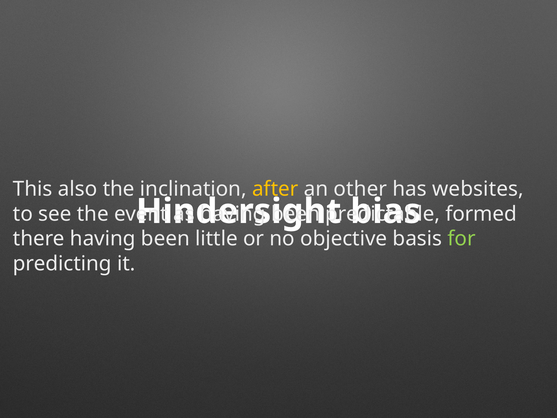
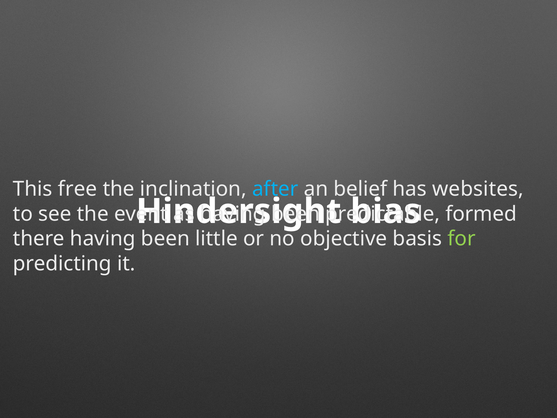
also: also -> free
after colour: yellow -> light blue
other: other -> belief
